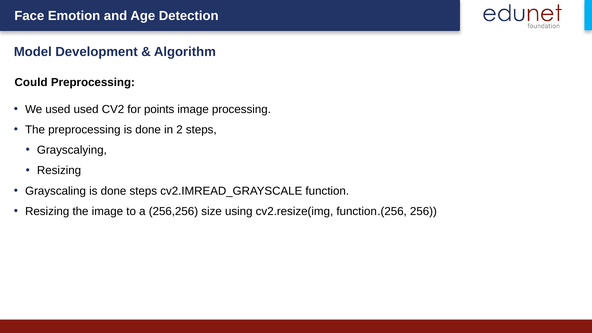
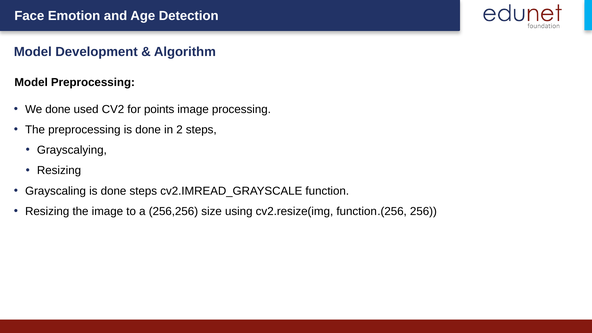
Could at (31, 82): Could -> Model
We used: used -> done
